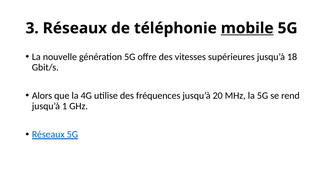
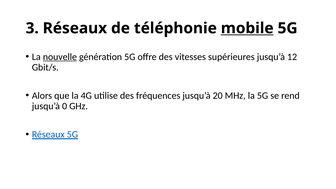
nouvelle underline: none -> present
18: 18 -> 12
1: 1 -> 0
